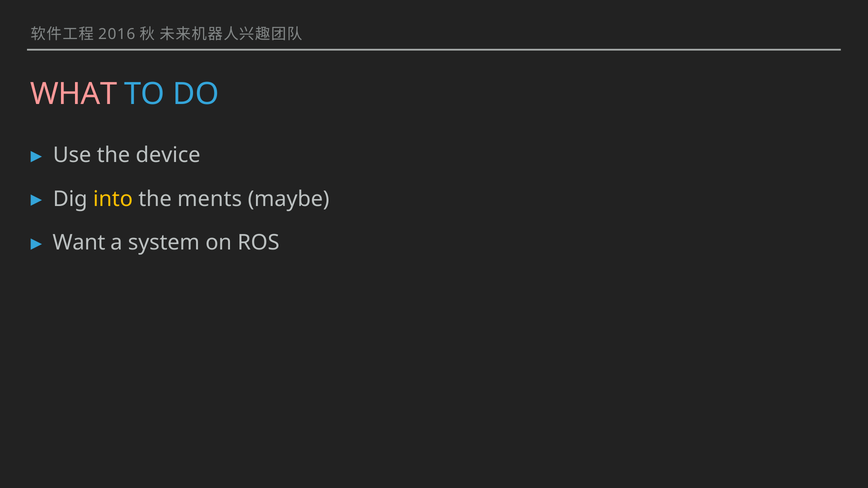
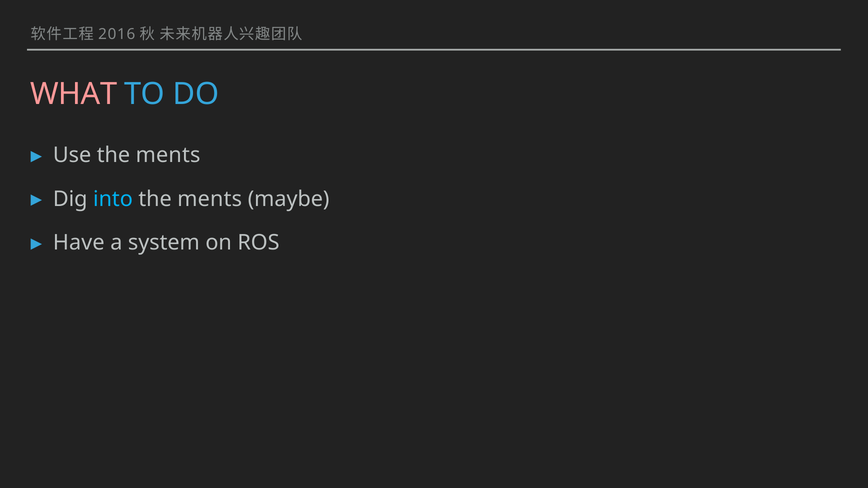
Use the device: device -> ments
into colour: yellow -> light blue
Want: Want -> Have
